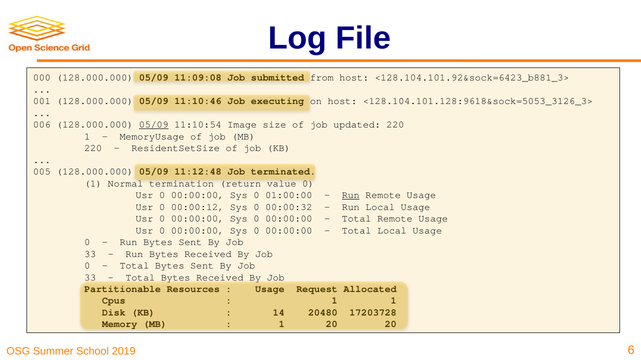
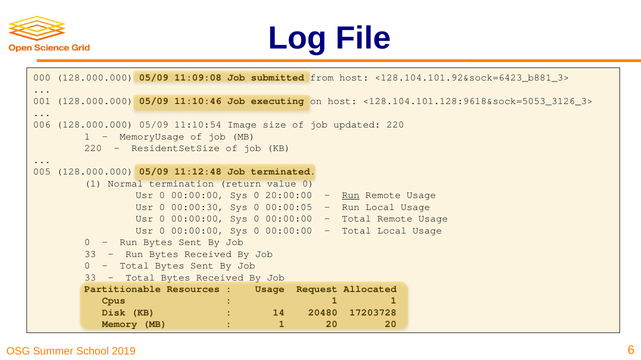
05/09 at (154, 125) underline: present -> none
01:00:00: 01:00:00 -> 20:00:00
00:00:12: 00:00:12 -> 00:00:30
00:00:32: 00:00:32 -> 00:00:05
